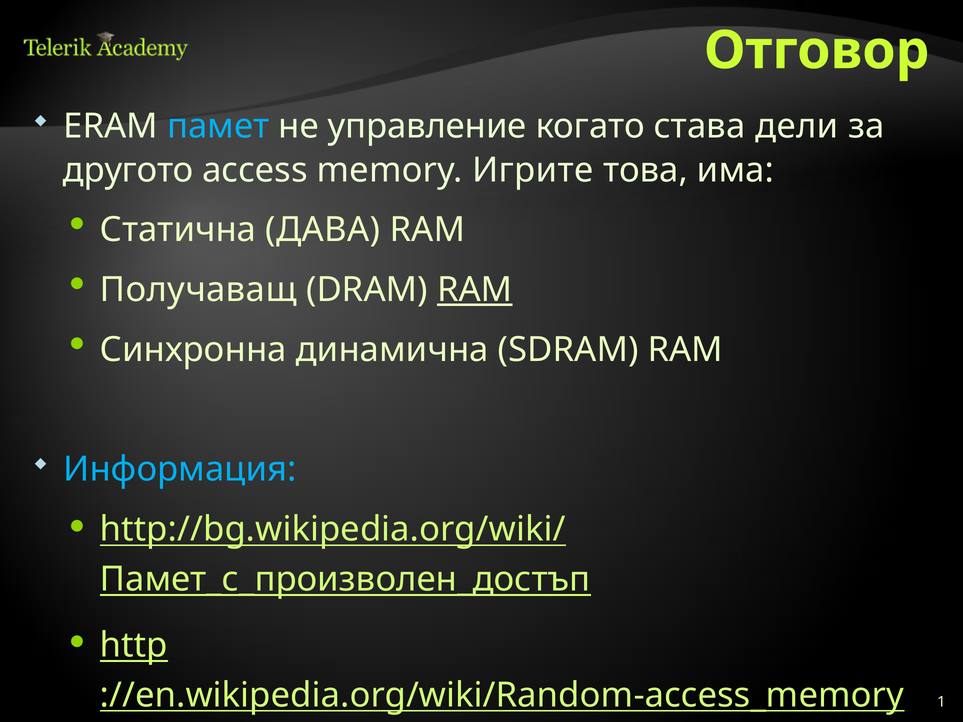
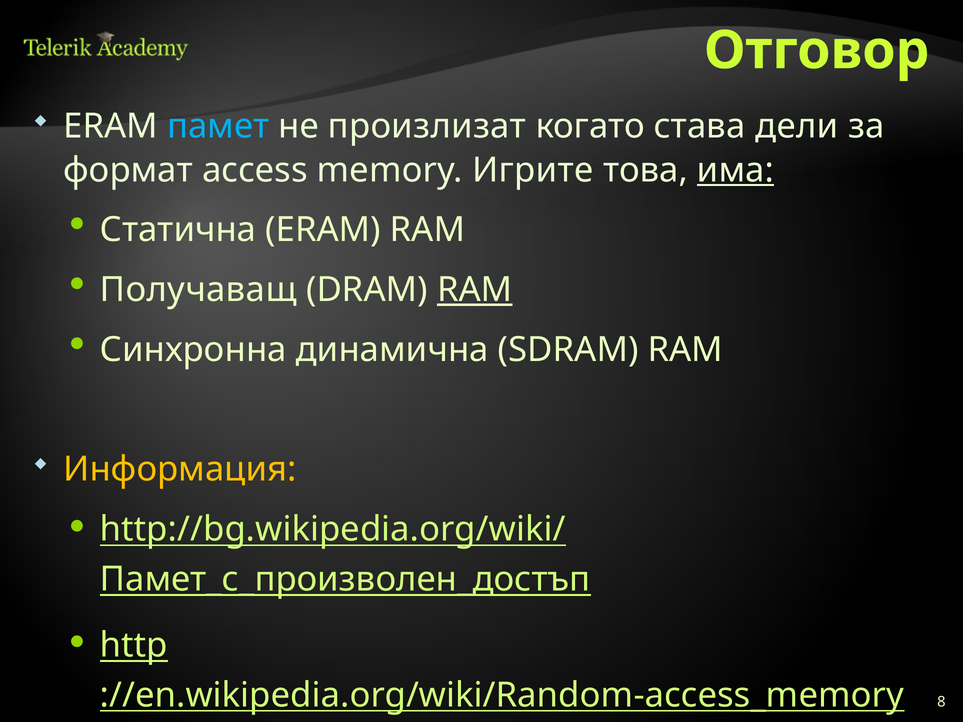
управление: управление -> произлизат
другото: другото -> формат
има underline: none -> present
Статична ДАВА: ДАВА -> ERAM
Информация colour: light blue -> yellow
1: 1 -> 8
